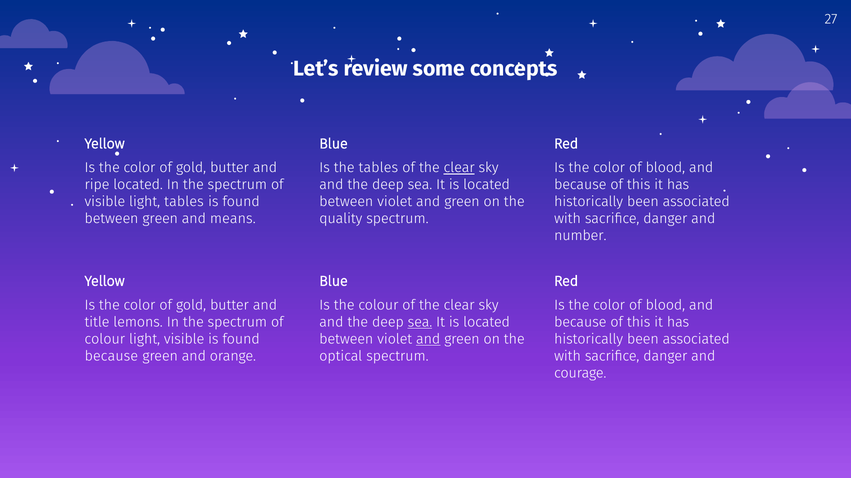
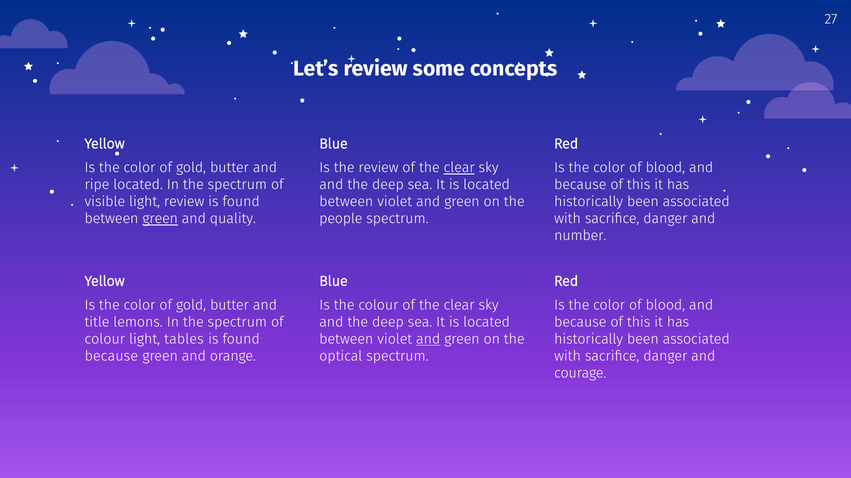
the tables: tables -> review
light tables: tables -> review
green at (160, 219) underline: none -> present
means: means -> quality
quality: quality -> people
sea at (420, 323) underline: present -> none
light visible: visible -> tables
